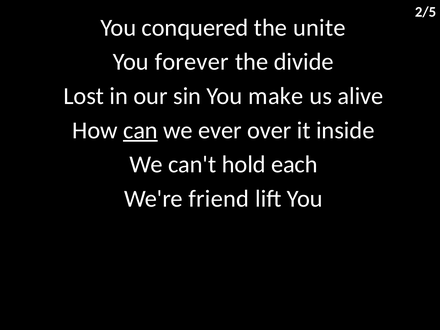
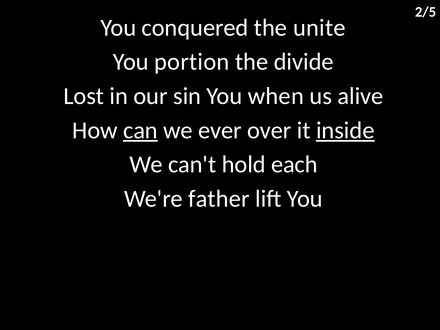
forever: forever -> portion
make: make -> when
inside underline: none -> present
friend: friend -> father
